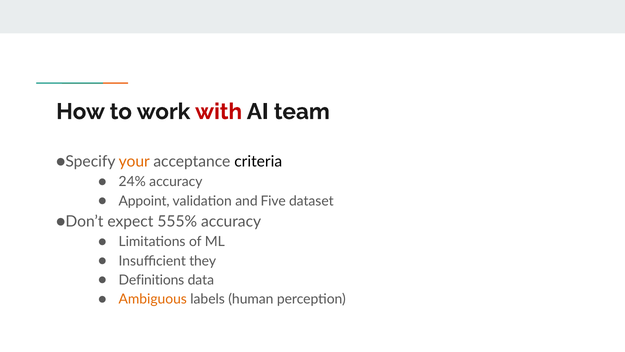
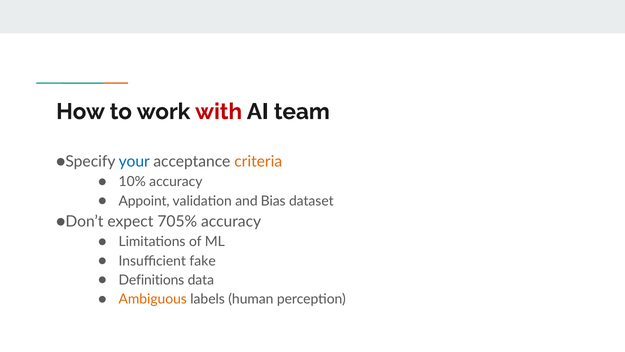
your colour: orange -> blue
criteria colour: black -> orange
24%: 24% -> 10%
Five: Five -> Bias
555%: 555% -> 705%
they: they -> fake
